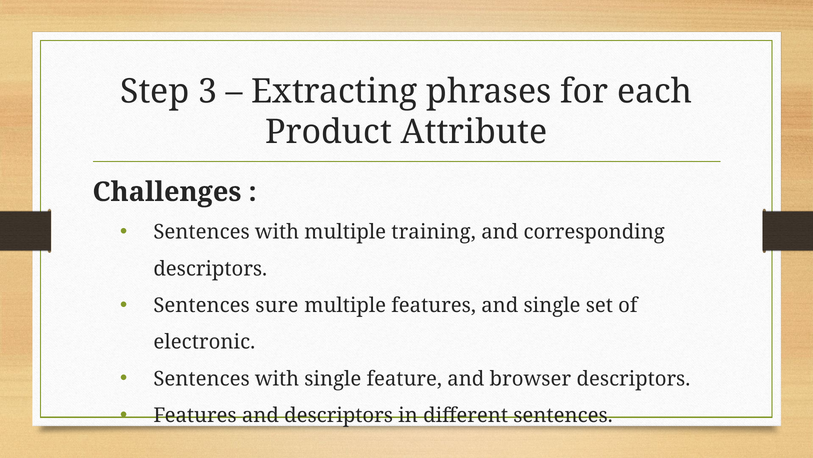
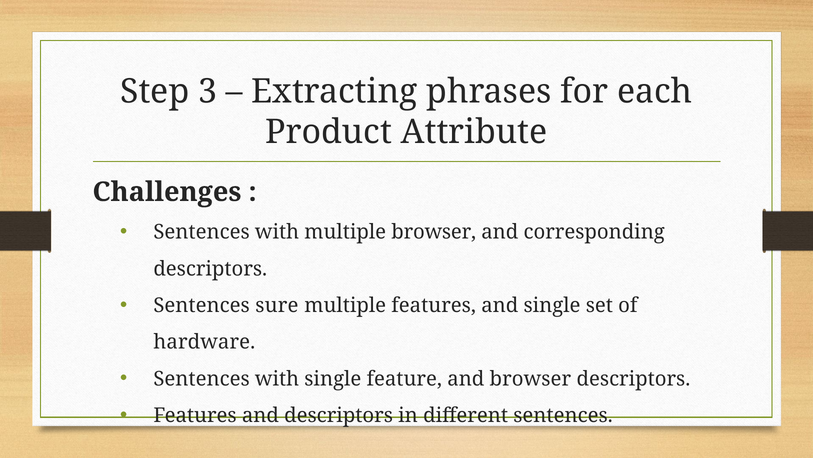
multiple training: training -> browser
electronic: electronic -> hardware
